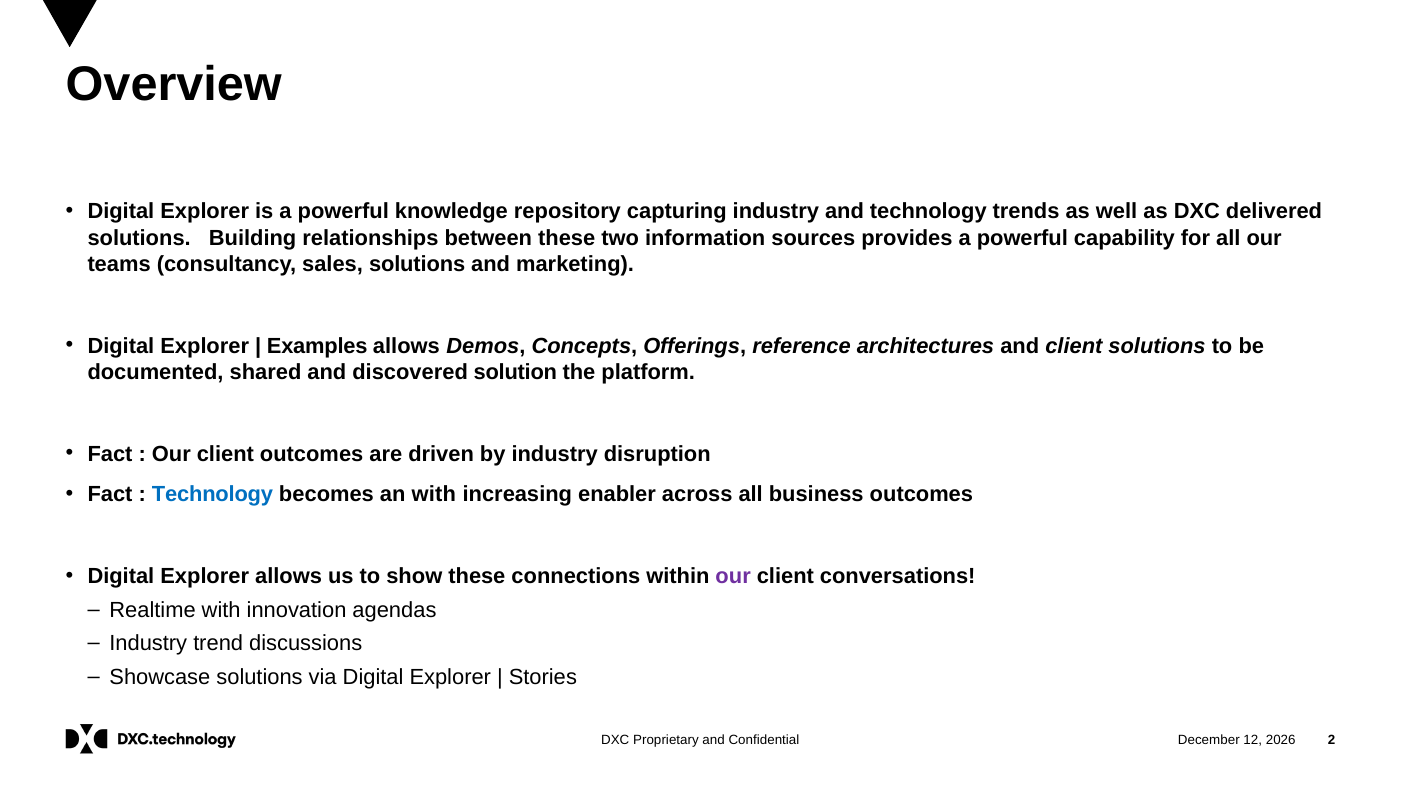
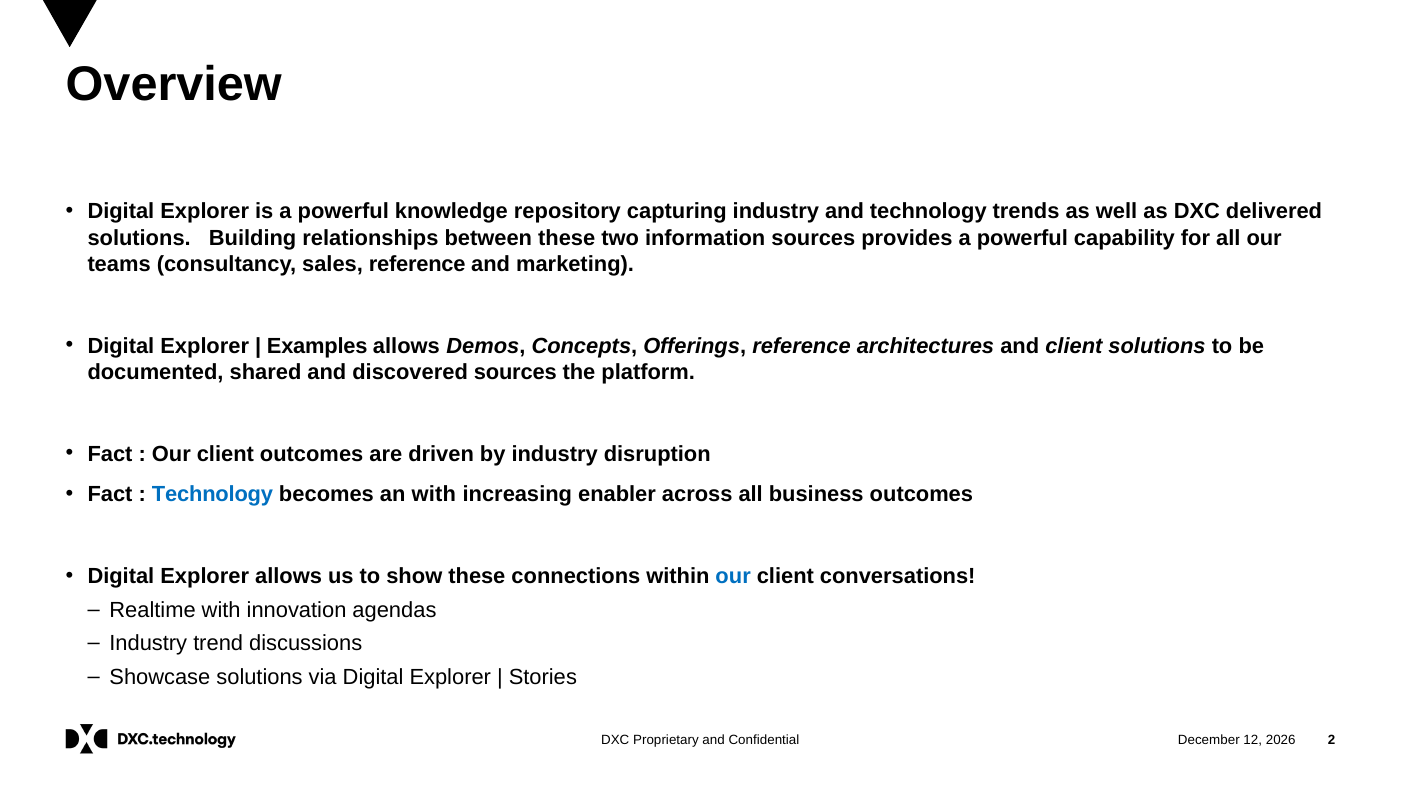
sales solutions: solutions -> reference
discovered solution: solution -> sources
our at (733, 576) colour: purple -> blue
